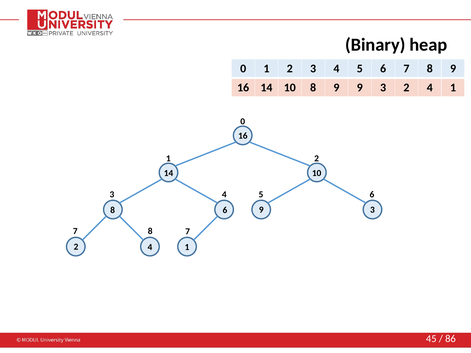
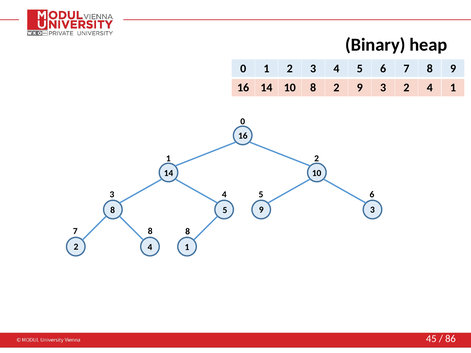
10 8 9: 9 -> 2
8 6: 6 -> 5
8 7: 7 -> 8
